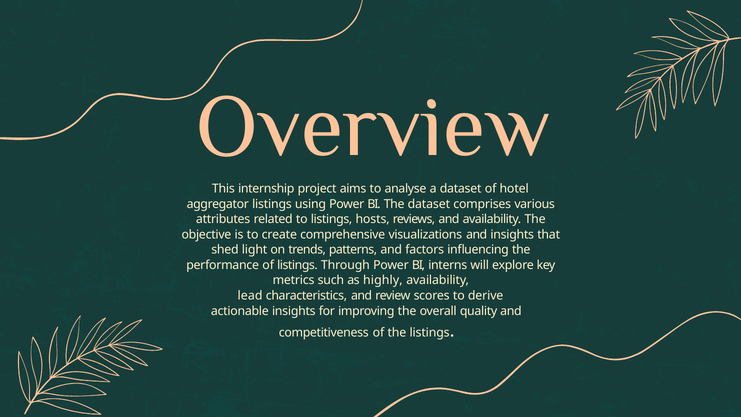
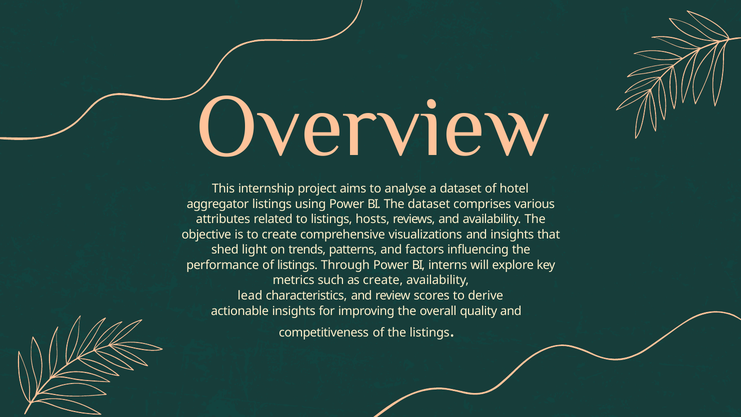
as highly: highly -> create
